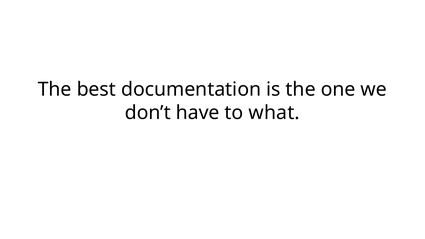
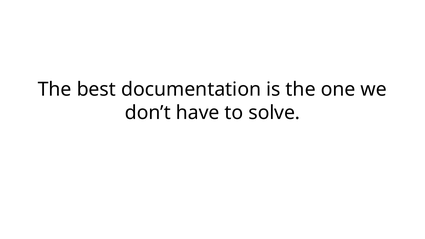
what: what -> solve
